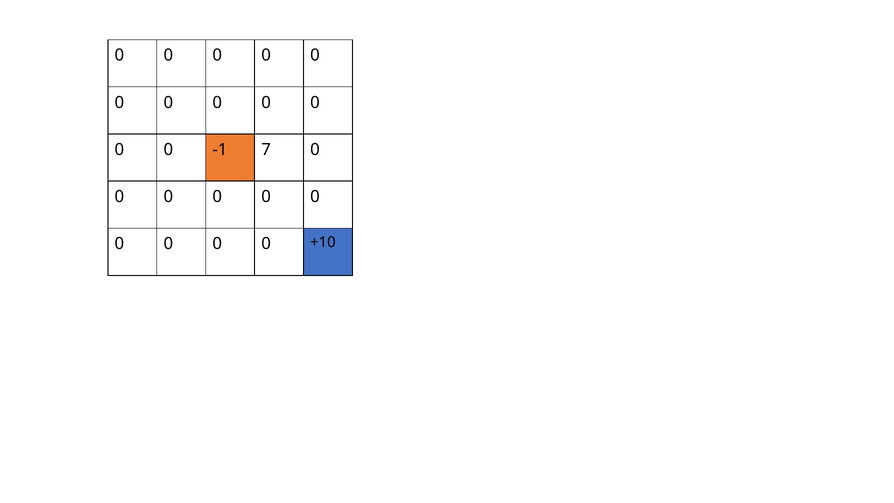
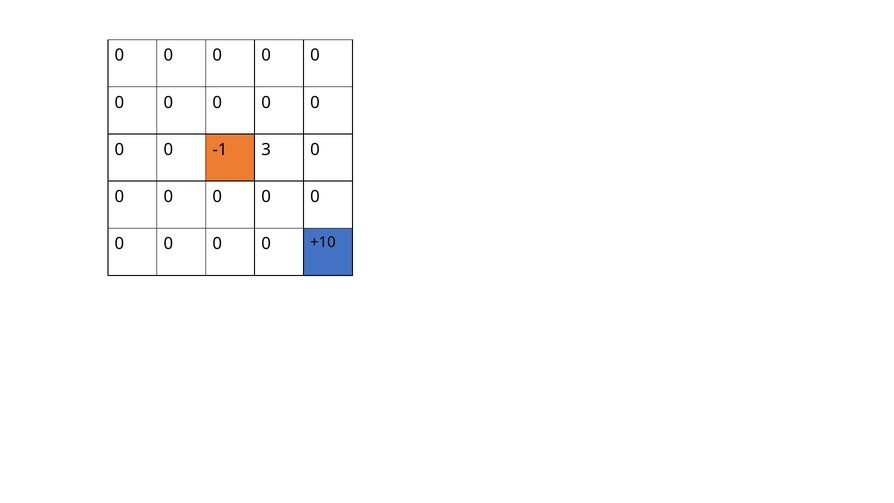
7: 7 -> 3
